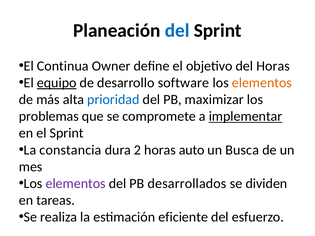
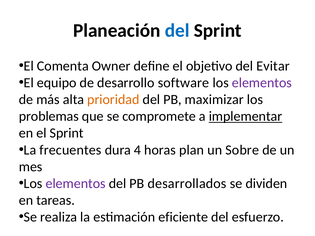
Continua: Continua -> Comenta
del Horas: Horas -> Evitar
equipo underline: present -> none
elementos at (262, 83) colour: orange -> purple
prioridad colour: blue -> orange
constancia: constancia -> frecuentes
2: 2 -> 4
auto: auto -> plan
Busca: Busca -> Sobre
